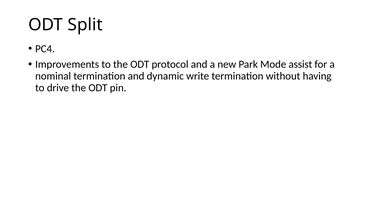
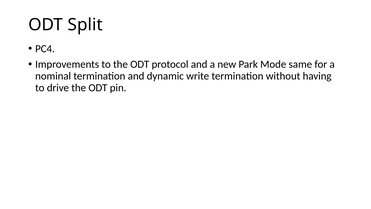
assist: assist -> same
